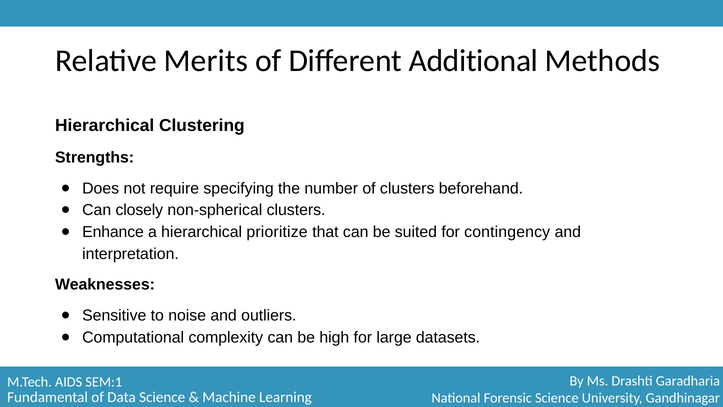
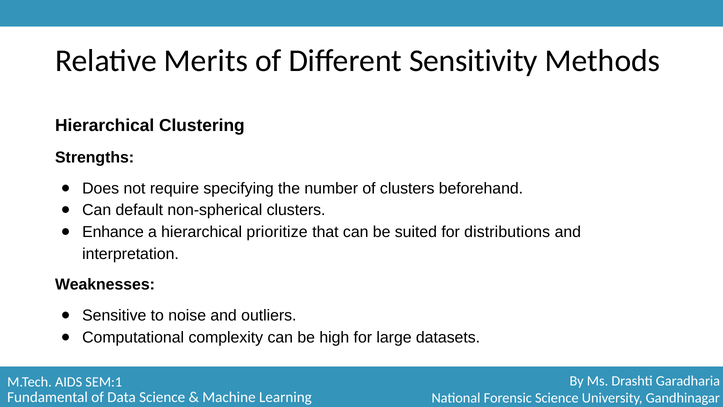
Additional: Additional -> Sensitivity
closely: closely -> default
contingency: contingency -> distributions
